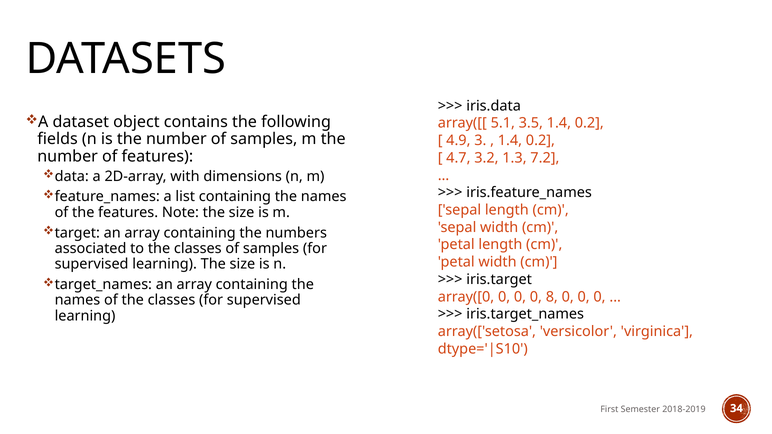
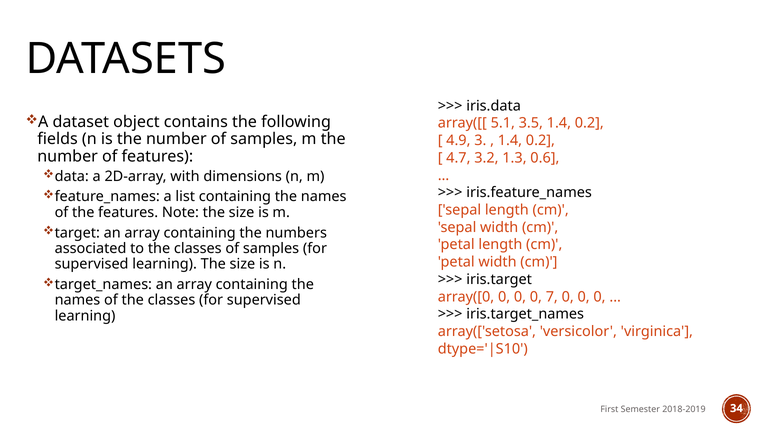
7.2: 7.2 -> 0.6
8: 8 -> 7
